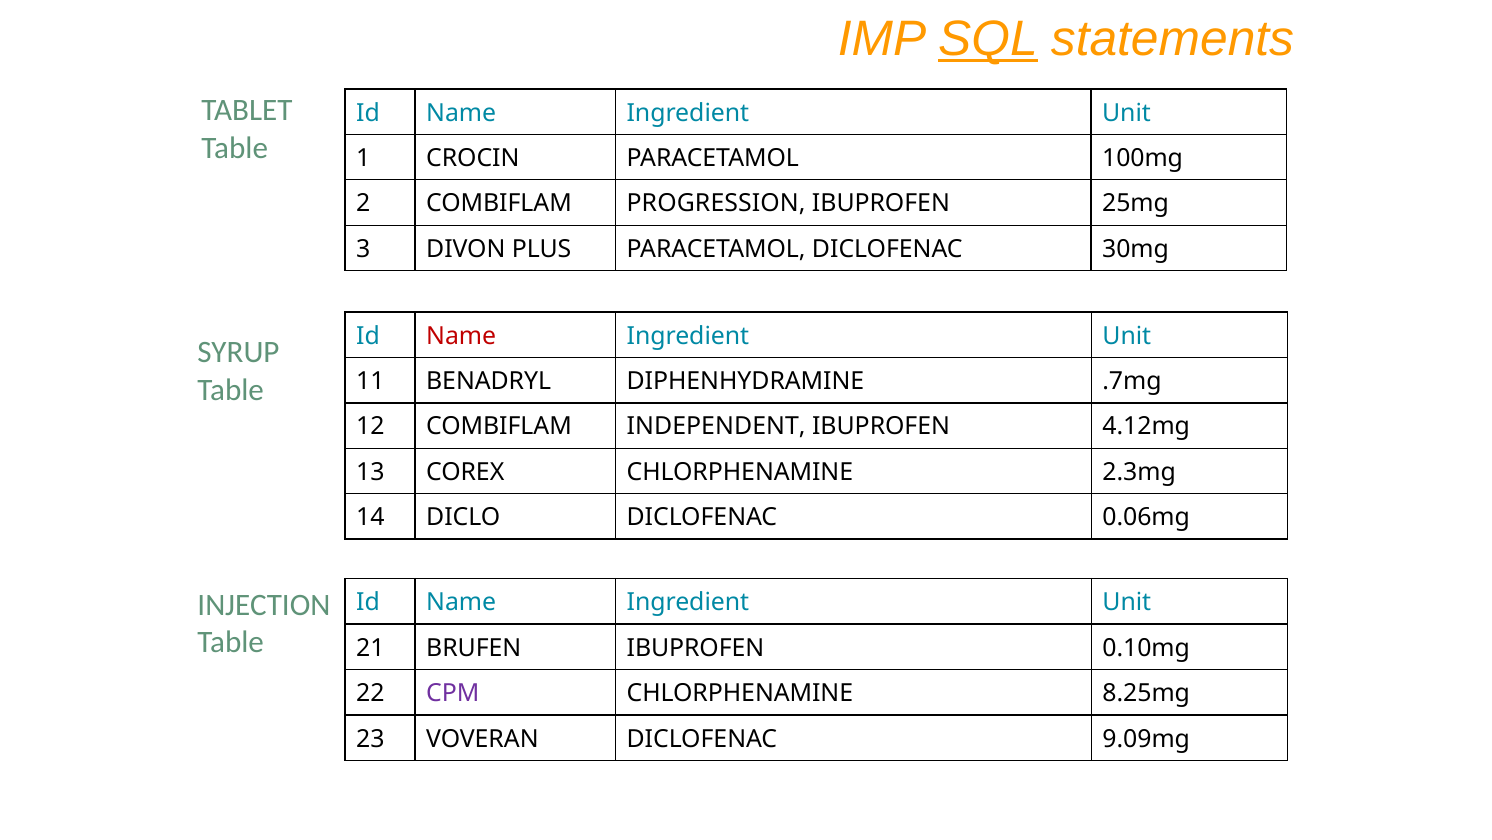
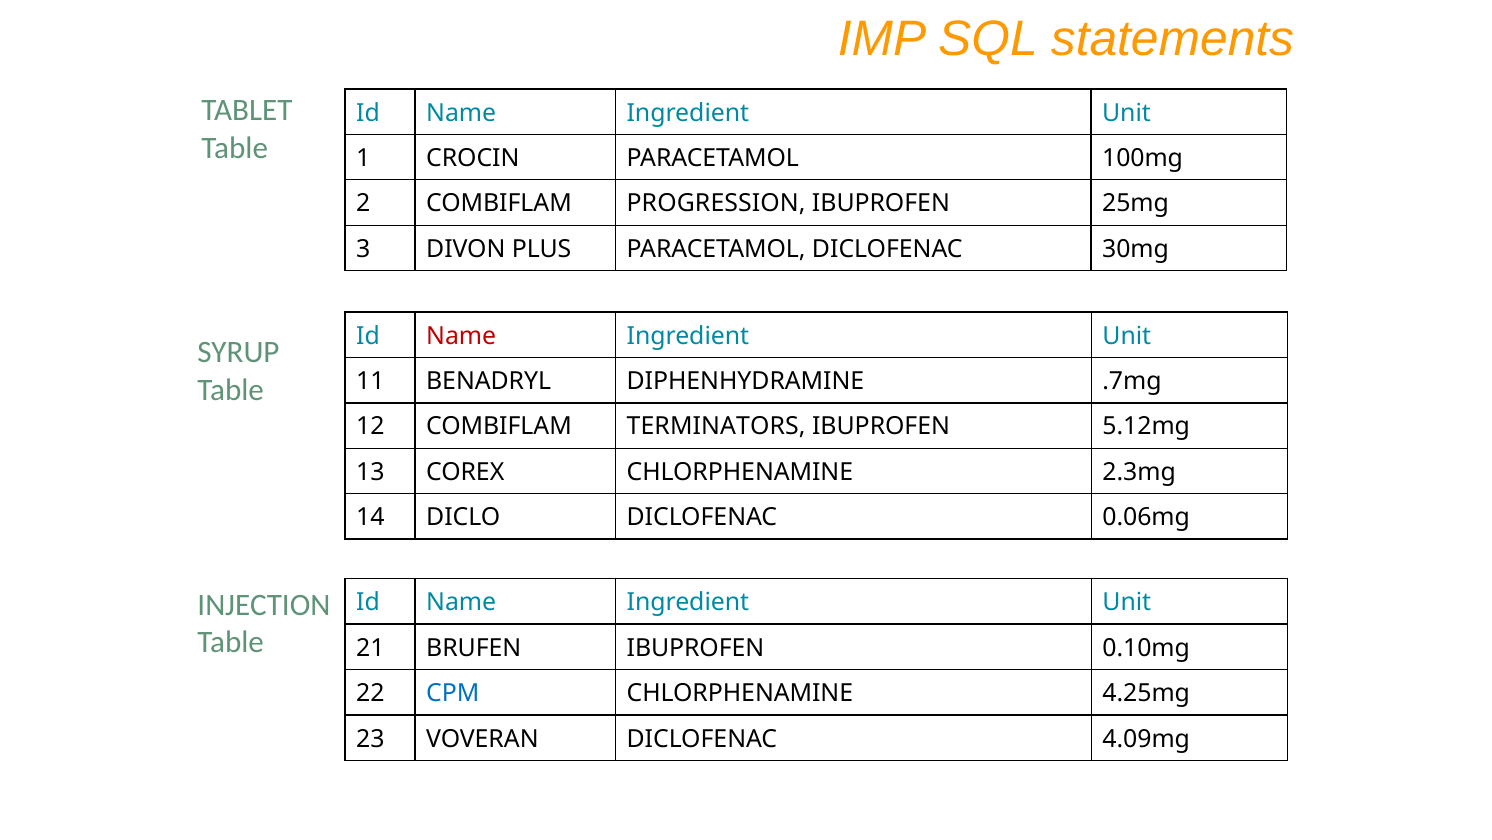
SQL underline: present -> none
INDEPENDENT: INDEPENDENT -> TERMINATORS
4.12mg: 4.12mg -> 5.12mg
CPM colour: purple -> blue
8.25mg: 8.25mg -> 4.25mg
9.09mg: 9.09mg -> 4.09mg
